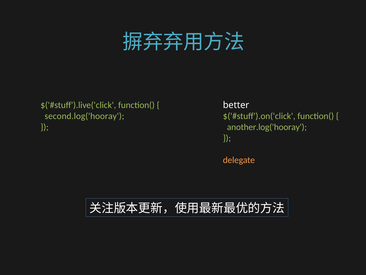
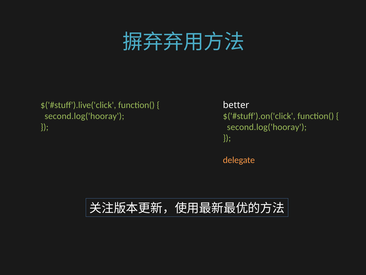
another.log('hooray at (267, 127): another.log('hooray -> second.log('hooray
